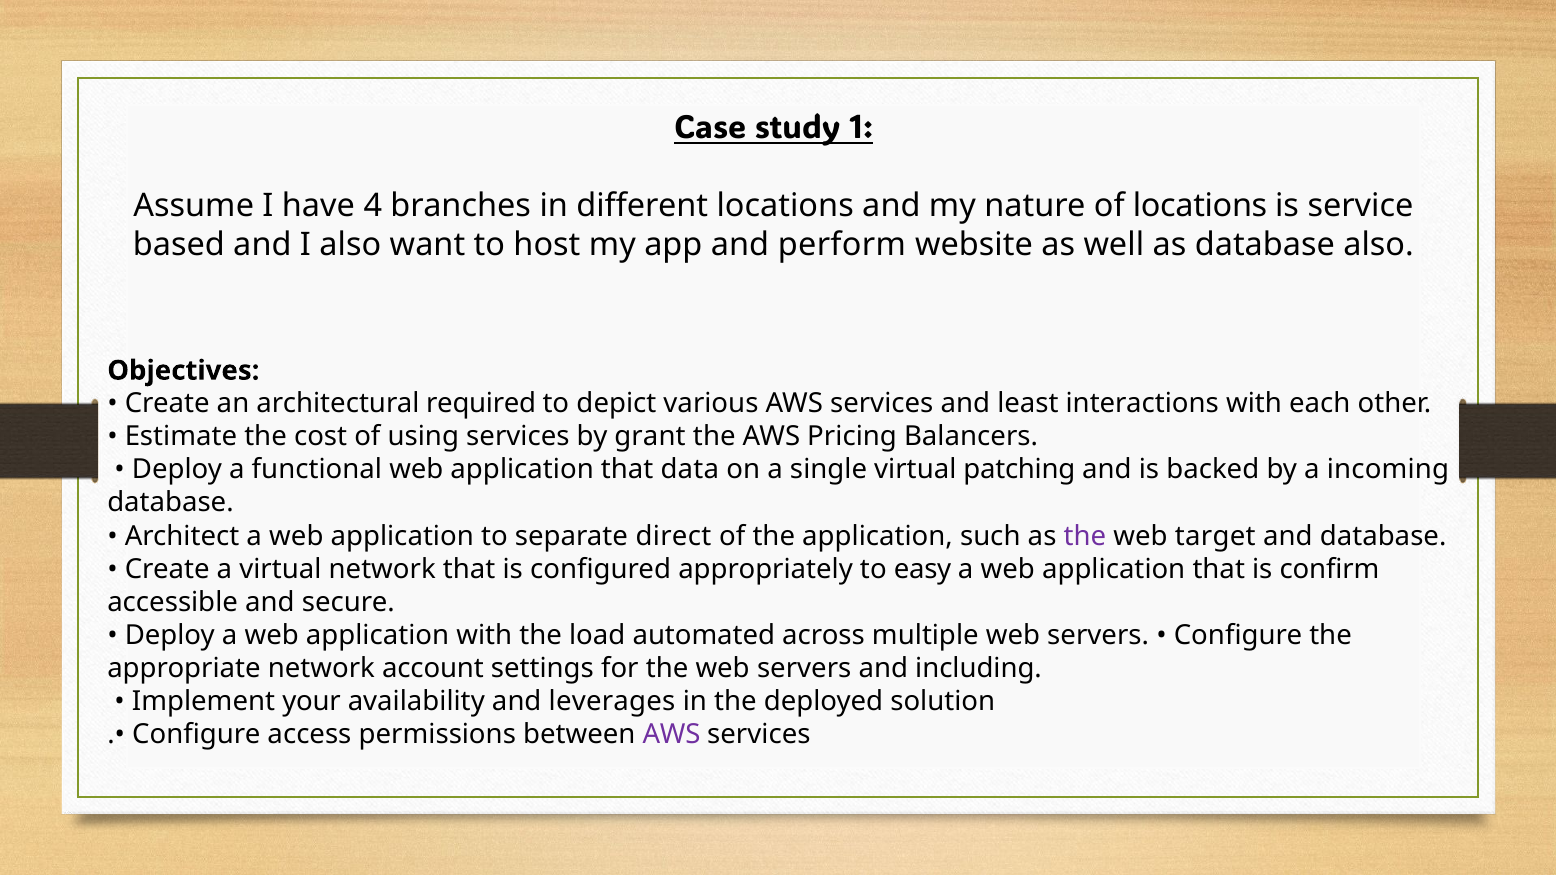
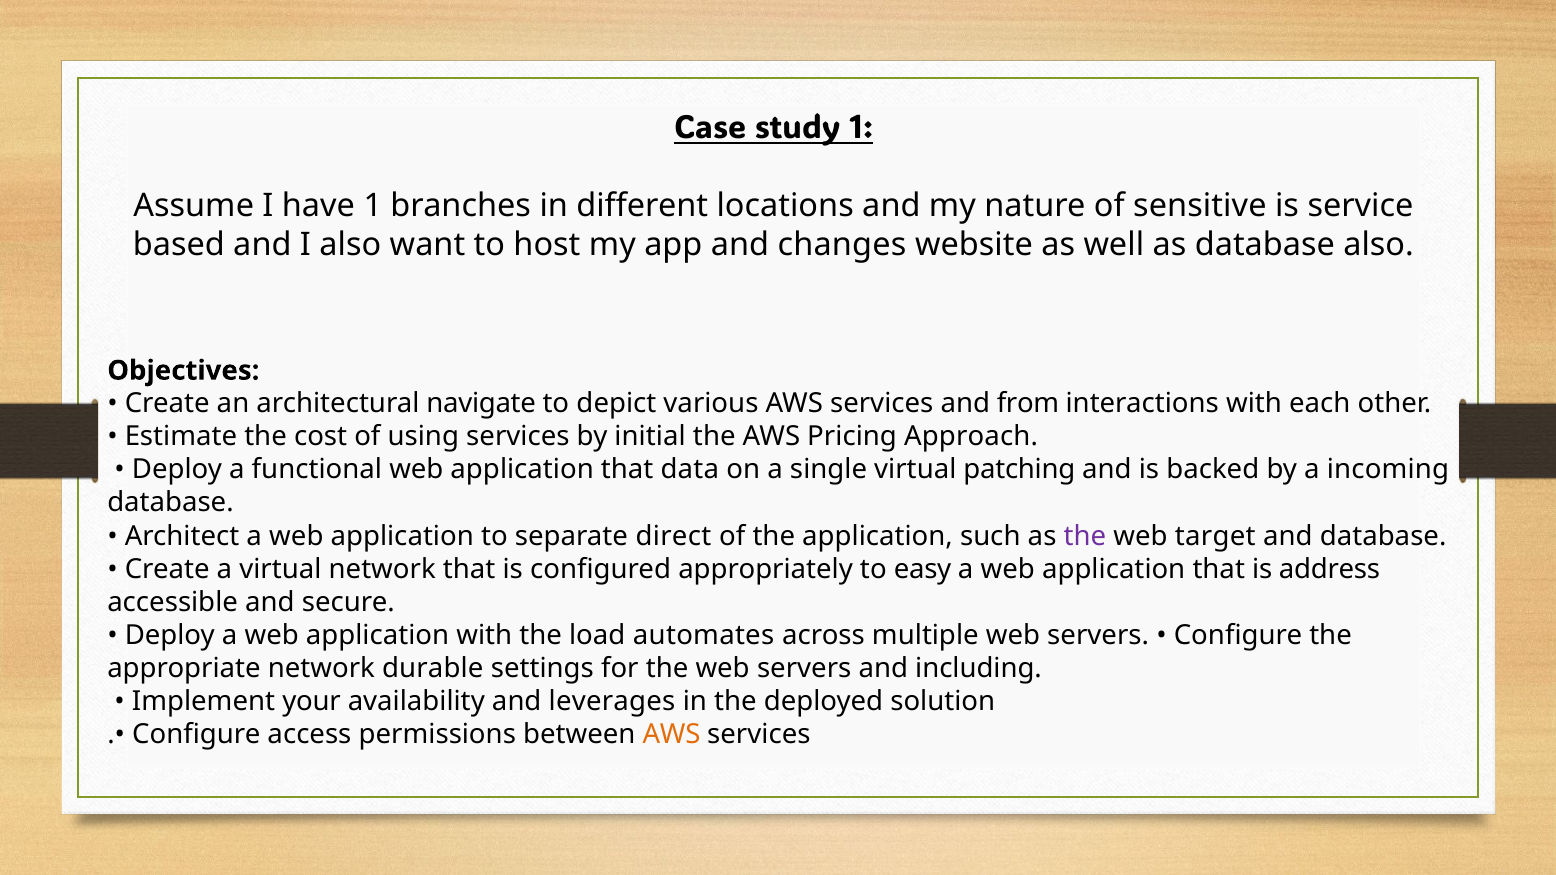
have 4: 4 -> 1
of locations: locations -> sensitive
perform: perform -> changes
required: required -> navigate
least: least -> from
grant: grant -> initial
Balancers: Balancers -> Approach
confirm: confirm -> address
automated: automated -> automates
account: account -> durable
AWS at (672, 735) colour: purple -> orange
